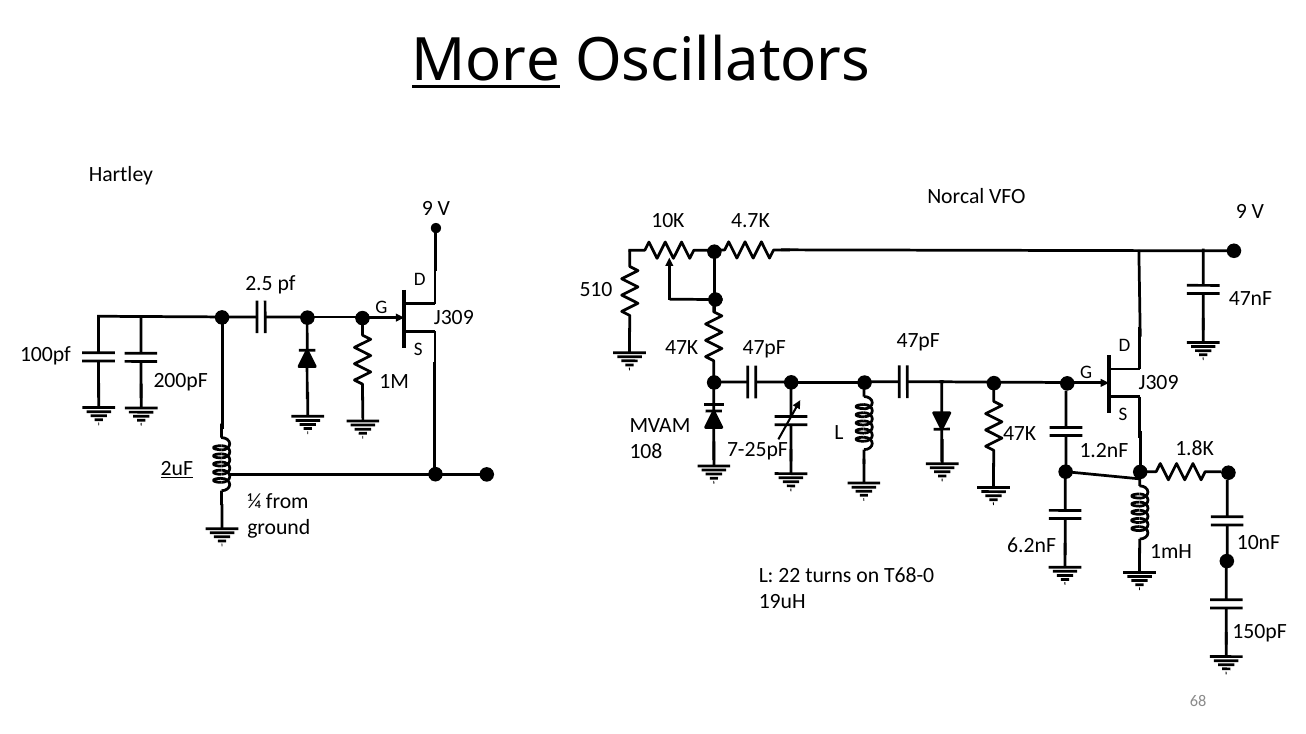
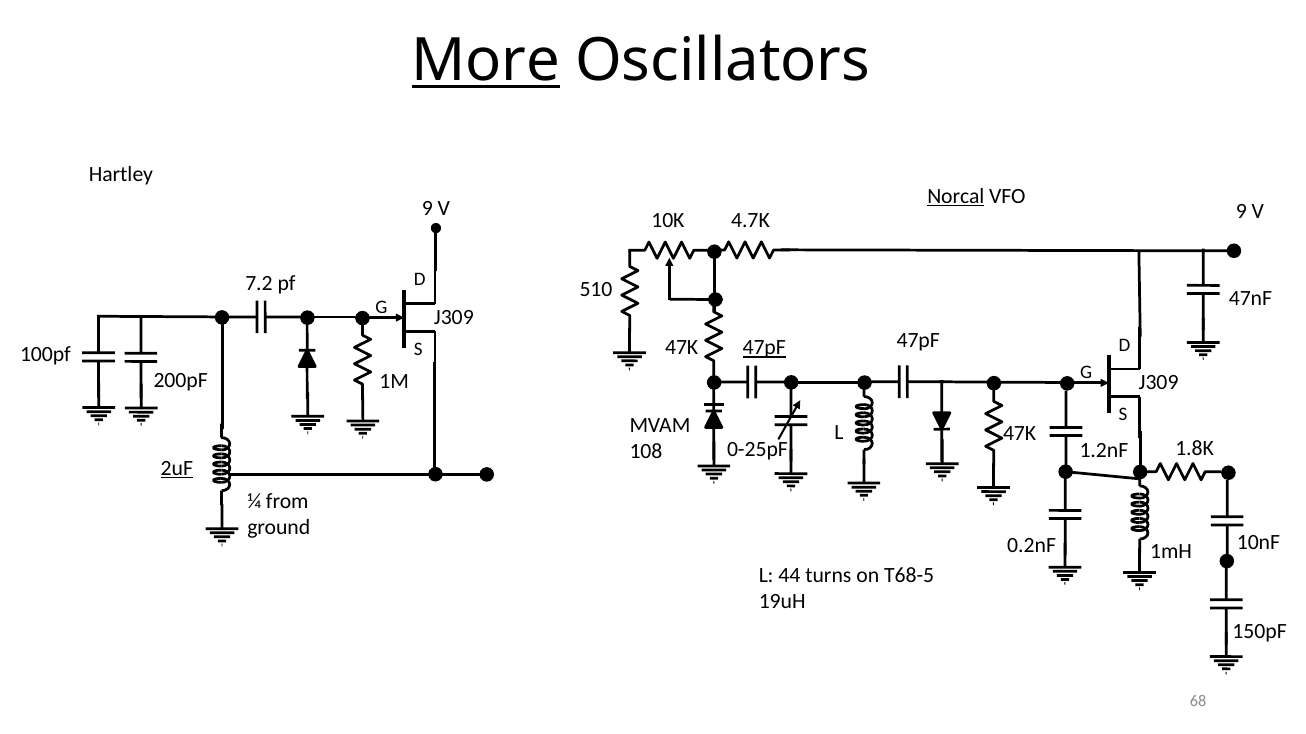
Norcal underline: none -> present
2.5: 2.5 -> 7.2
47pF at (764, 348) underline: none -> present
7-25pF: 7-25pF -> 0-25pF
6.2nF: 6.2nF -> 0.2nF
22: 22 -> 44
T68-0: T68-0 -> T68-5
